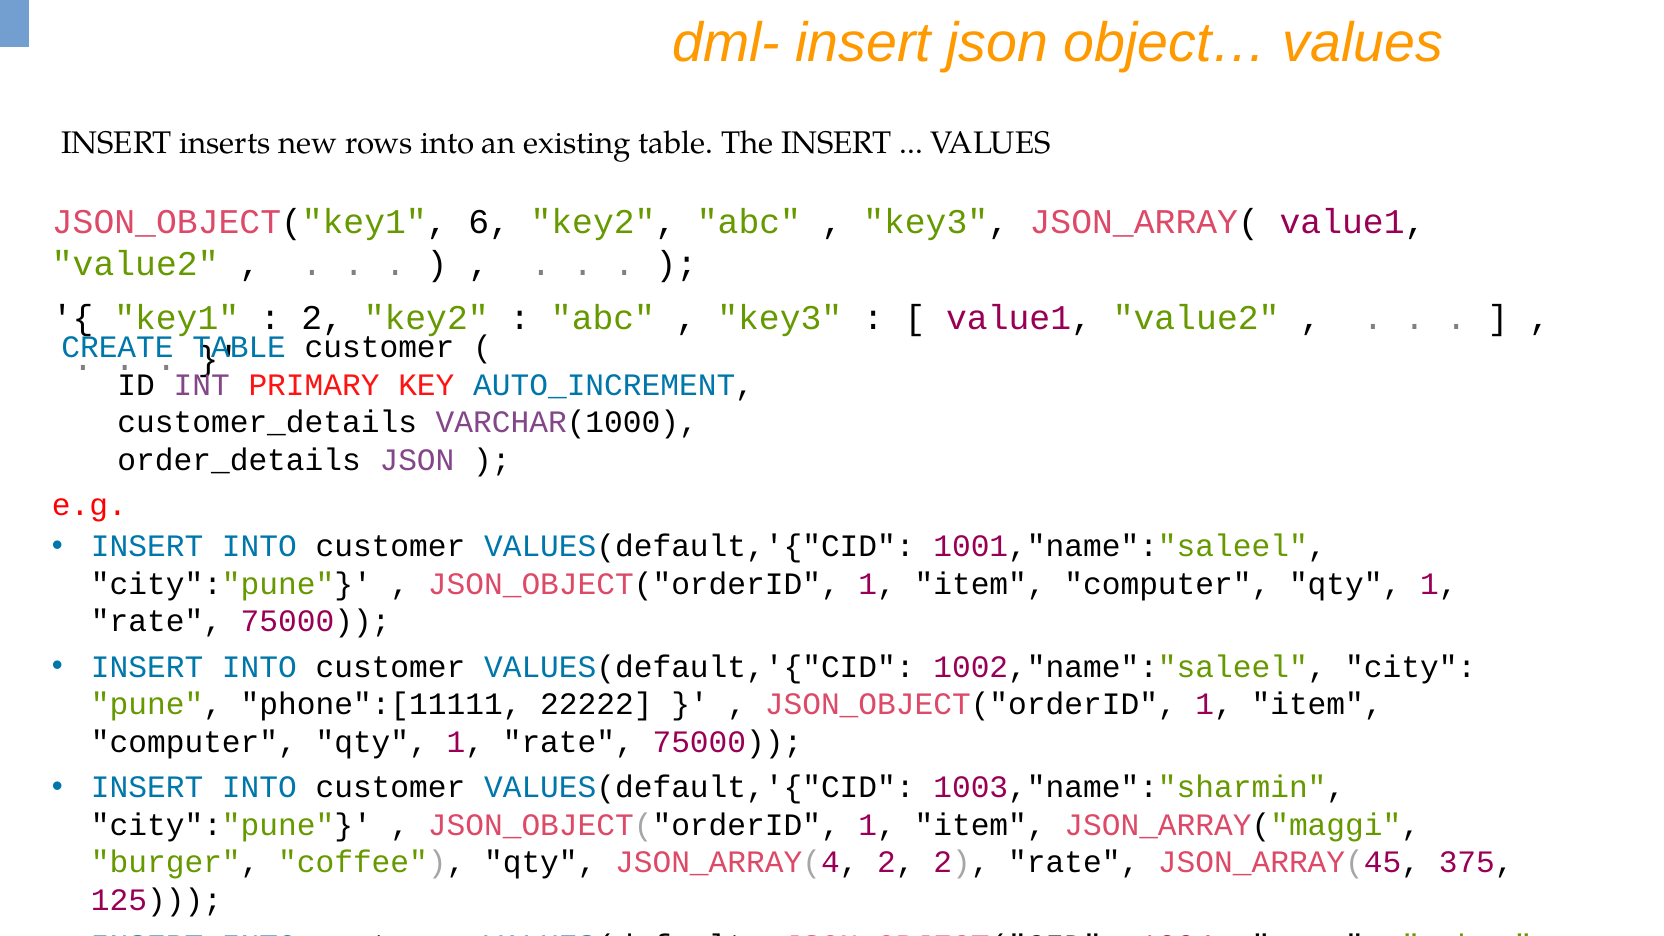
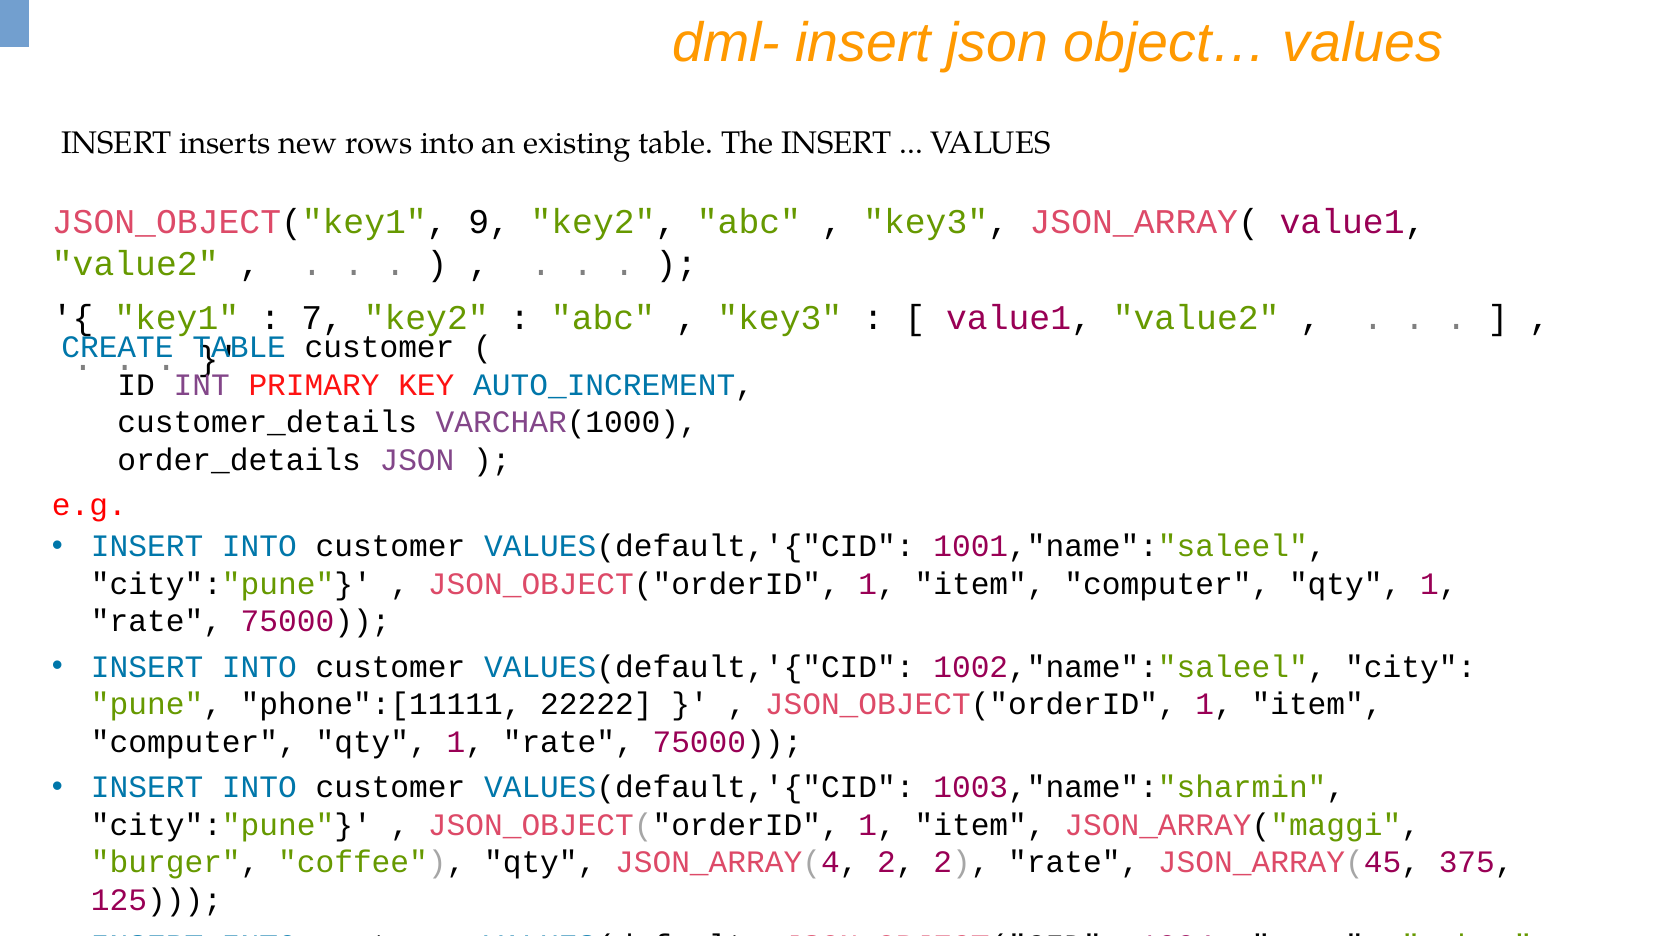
6: 6 -> 9
2 at (322, 318): 2 -> 7
